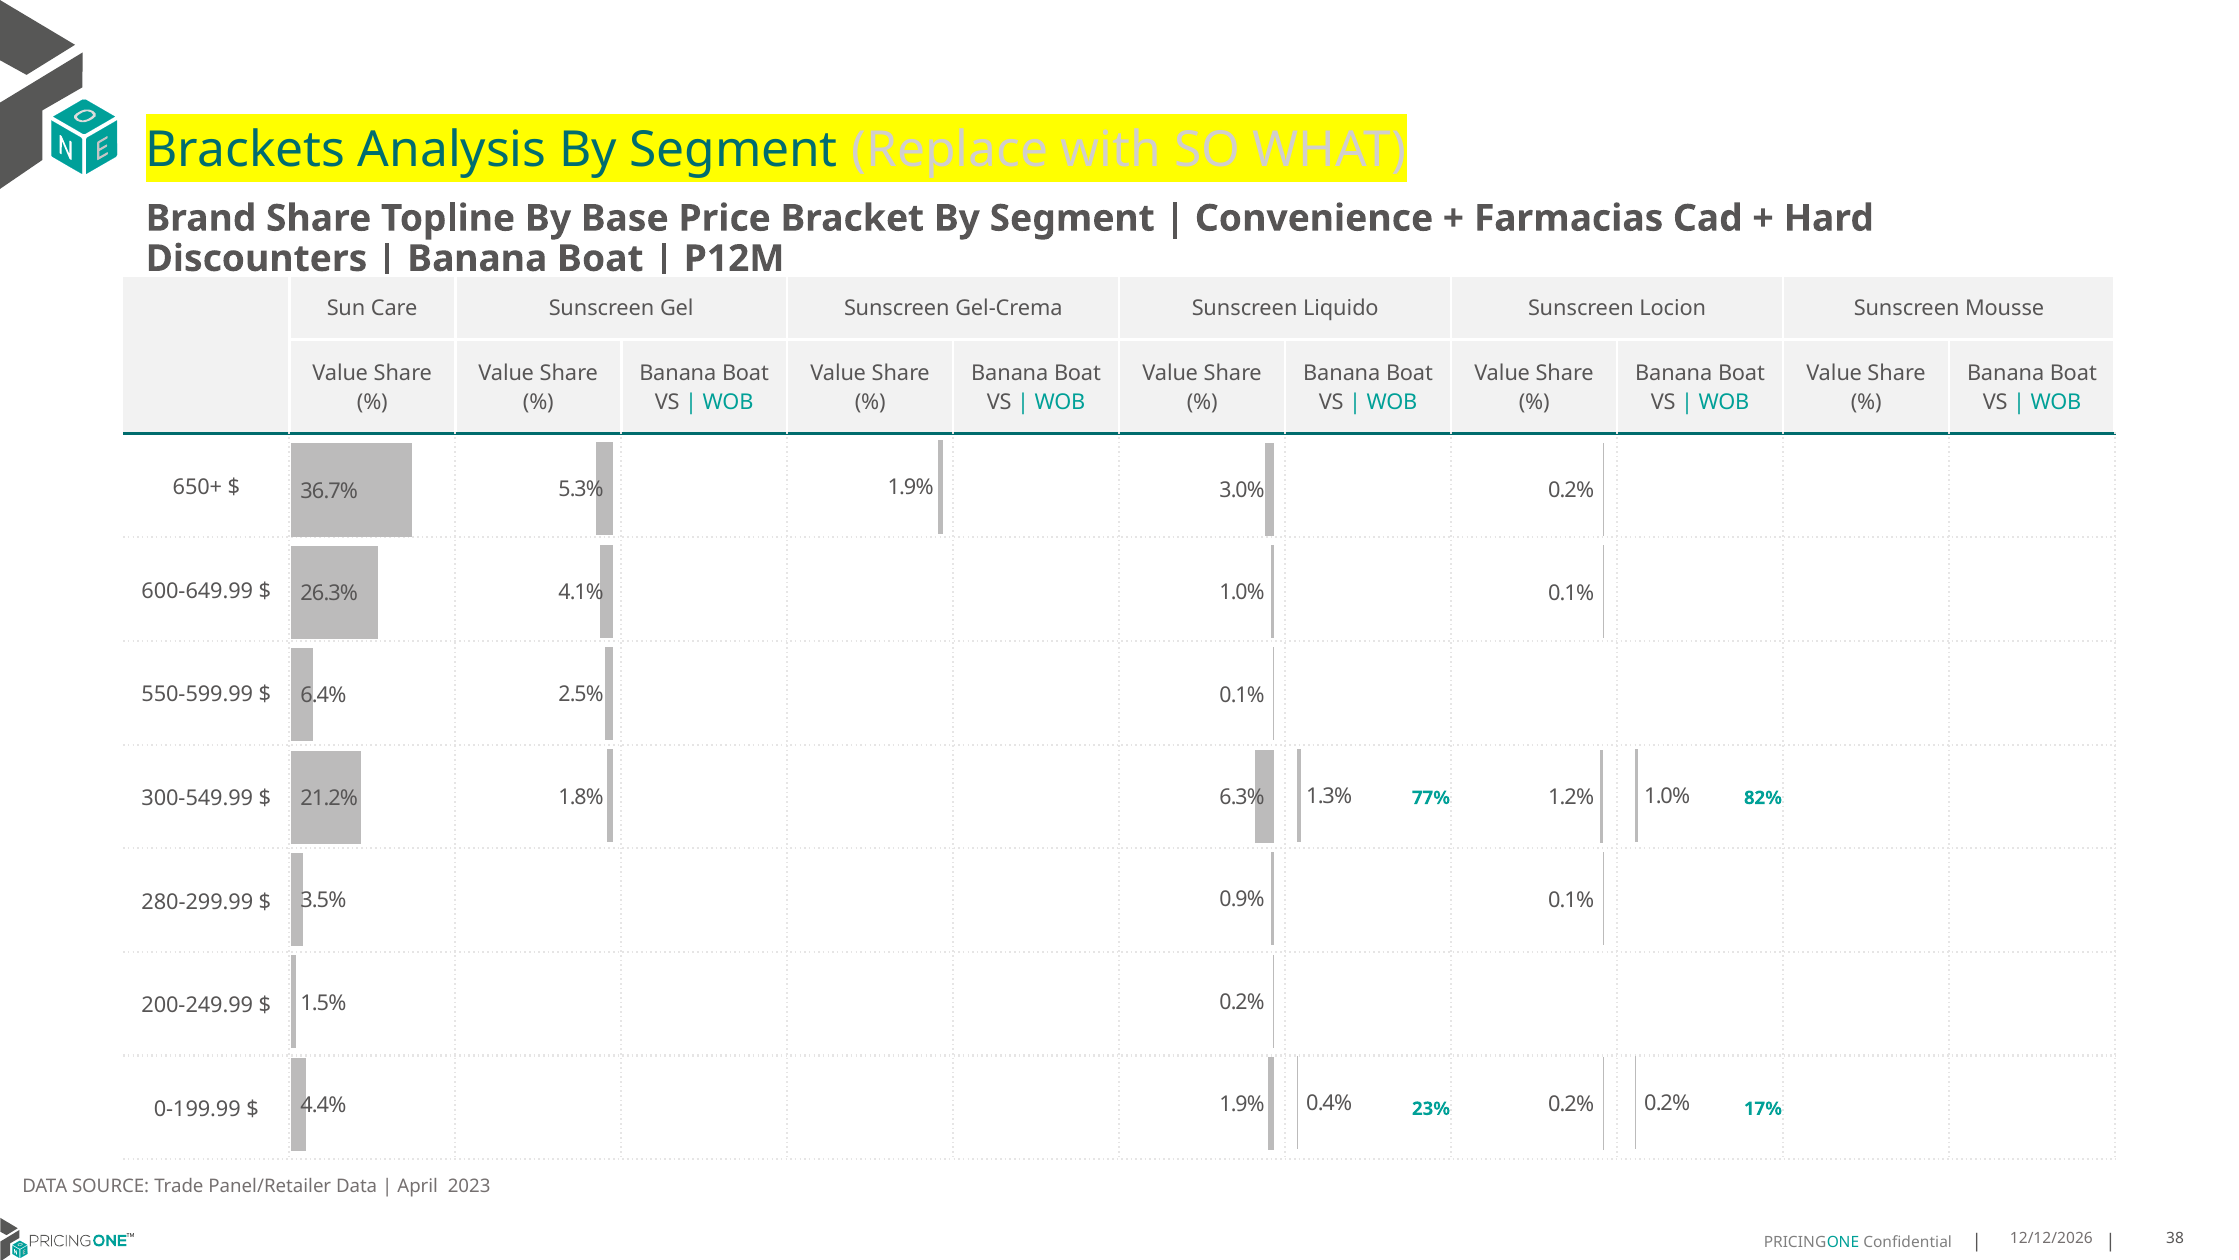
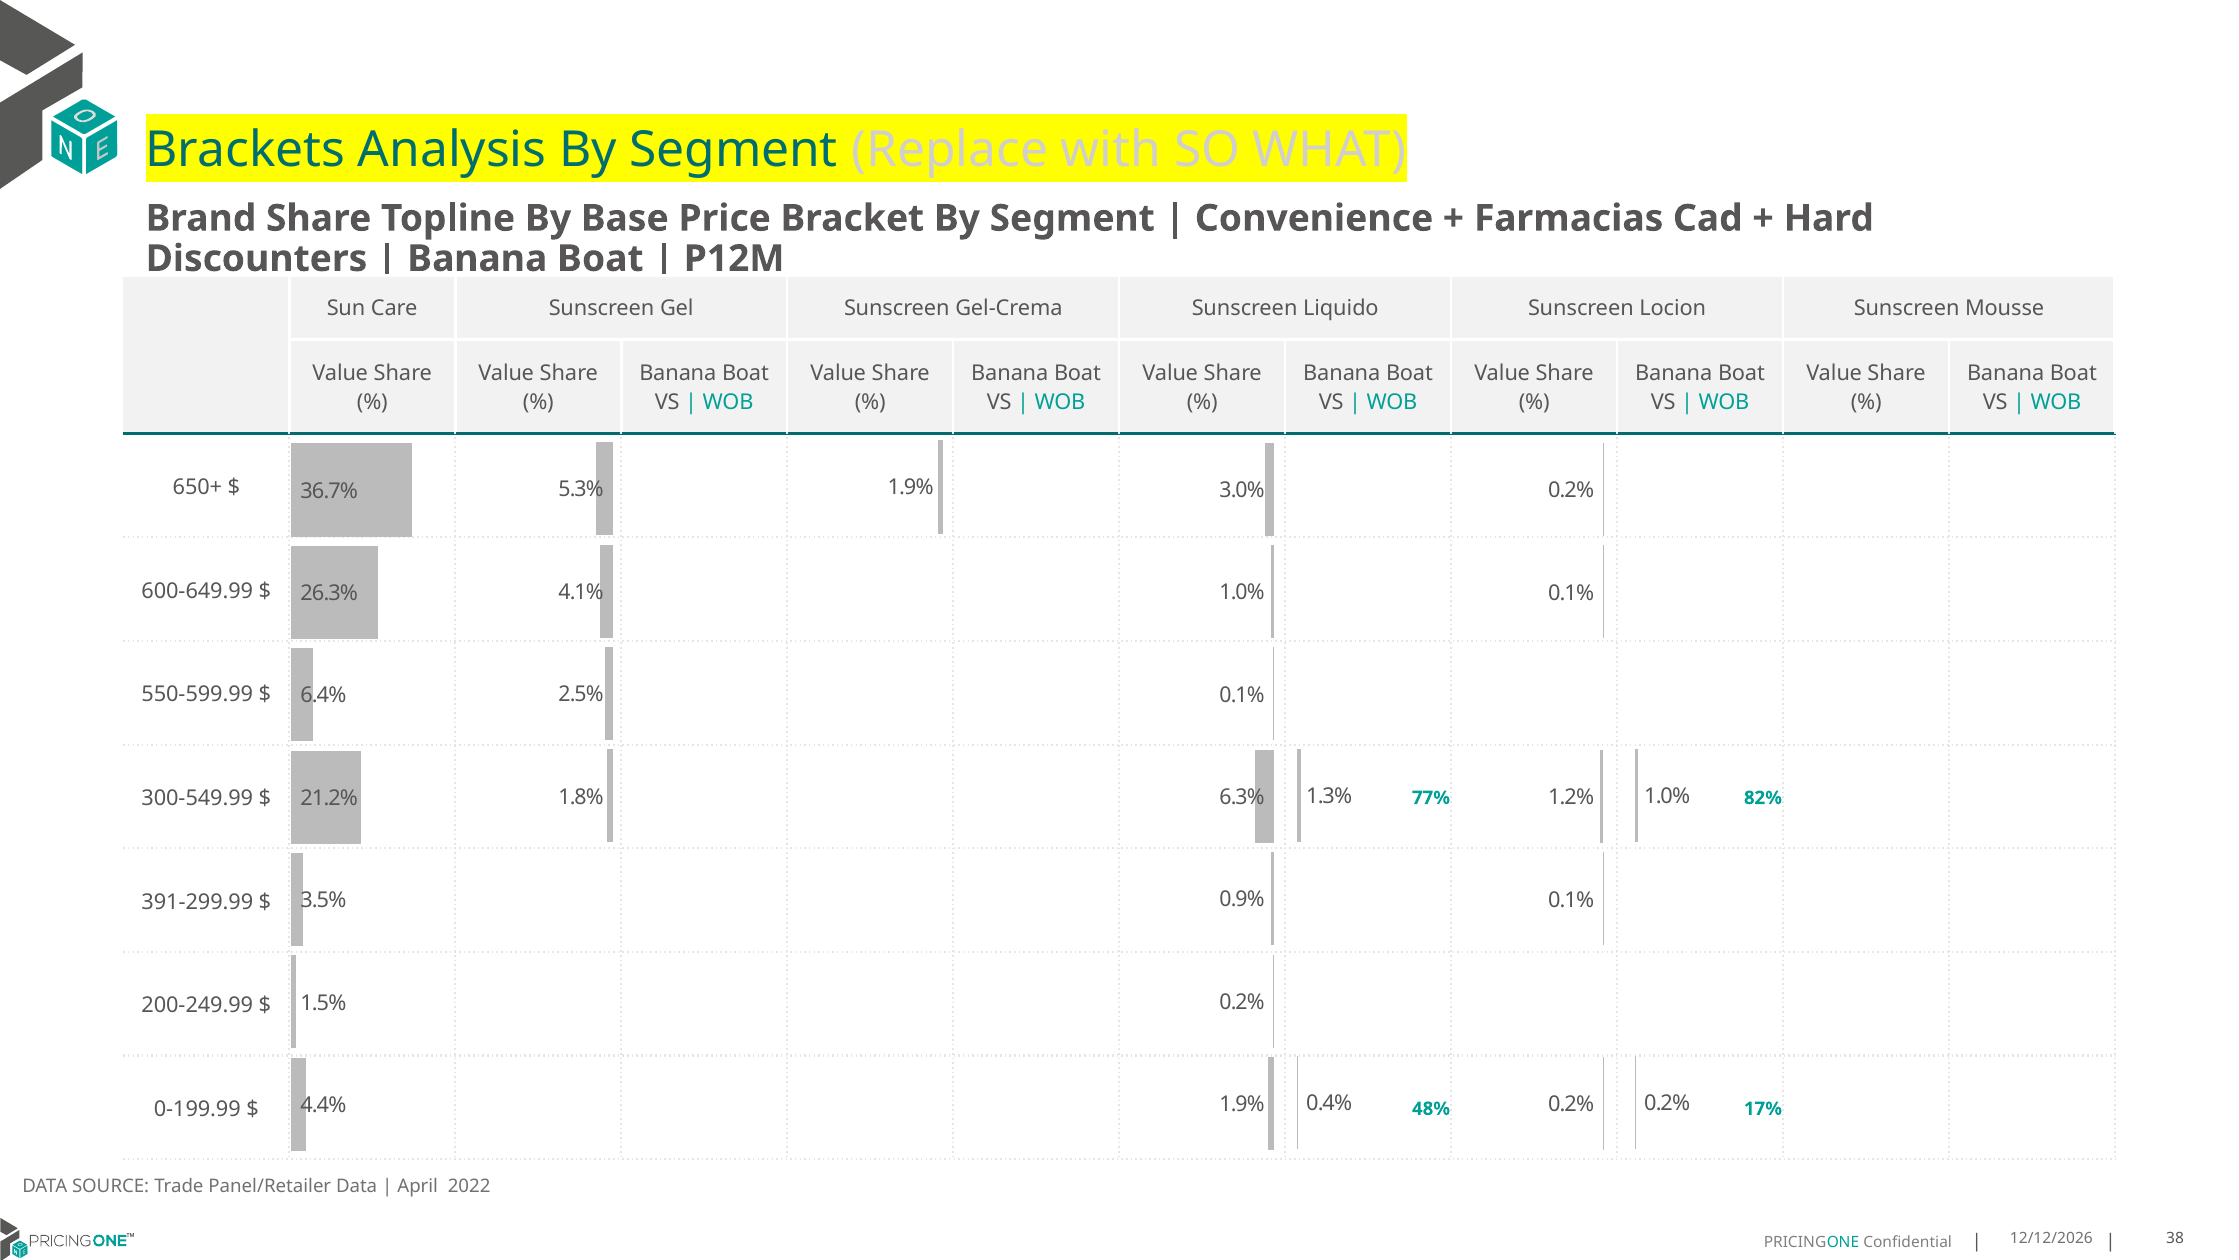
280-299.99: 280-299.99 -> 391-299.99
23%: 23% -> 48%
2023: 2023 -> 2022
